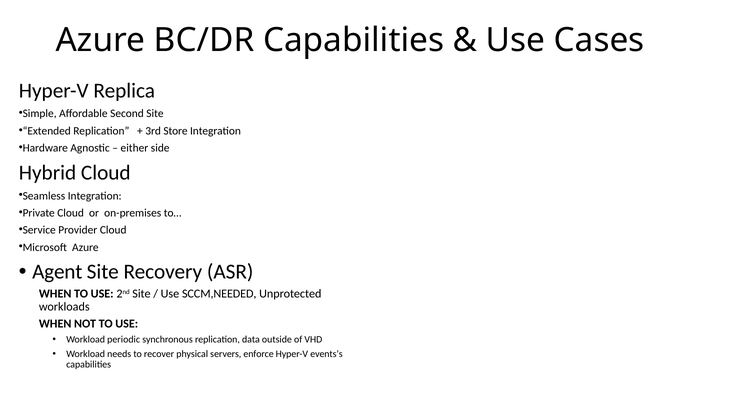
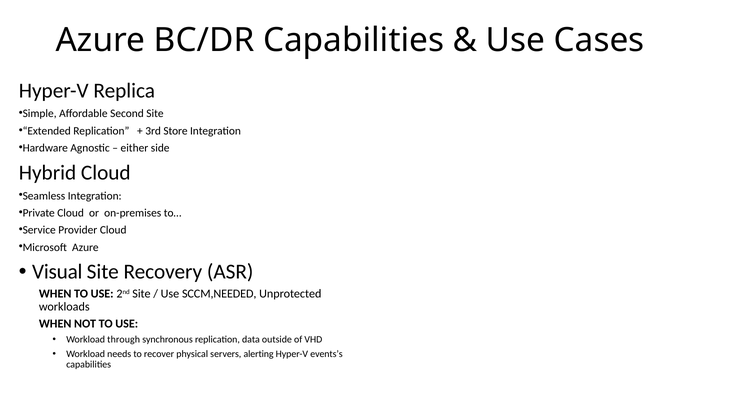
Agent: Agent -> Visual
periodic: periodic -> through
enforce: enforce -> alerting
